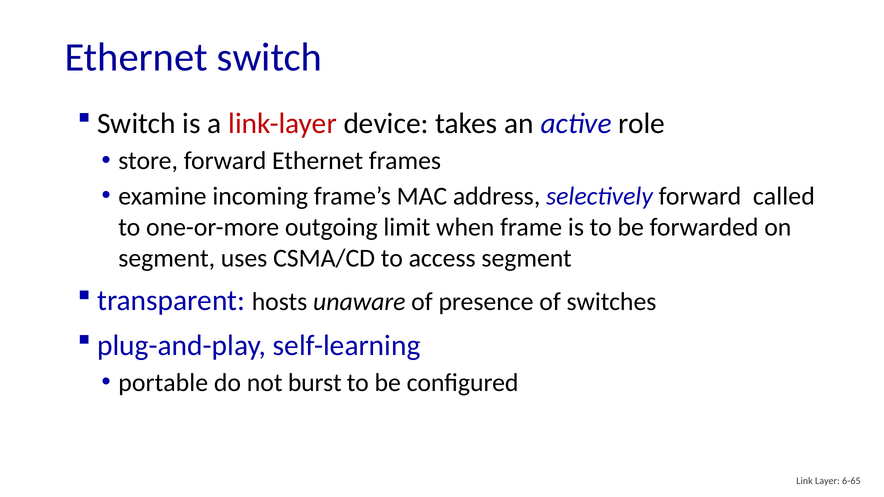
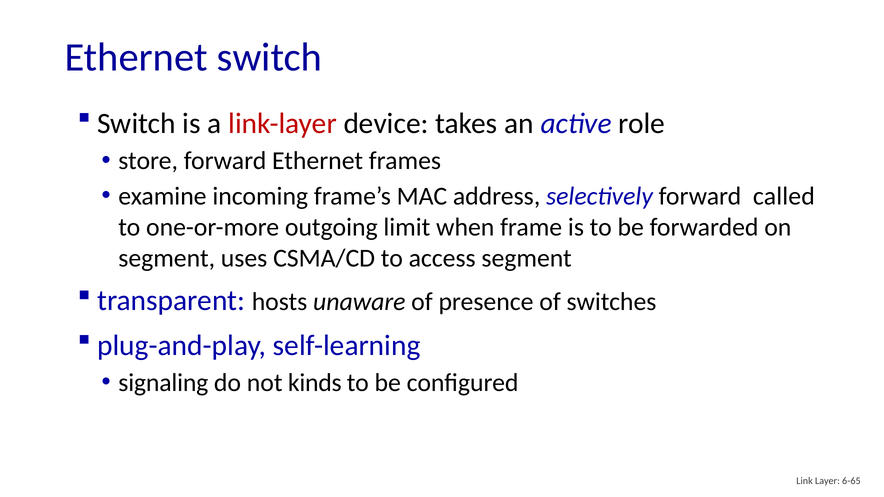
portable: portable -> signaling
burst: burst -> kinds
